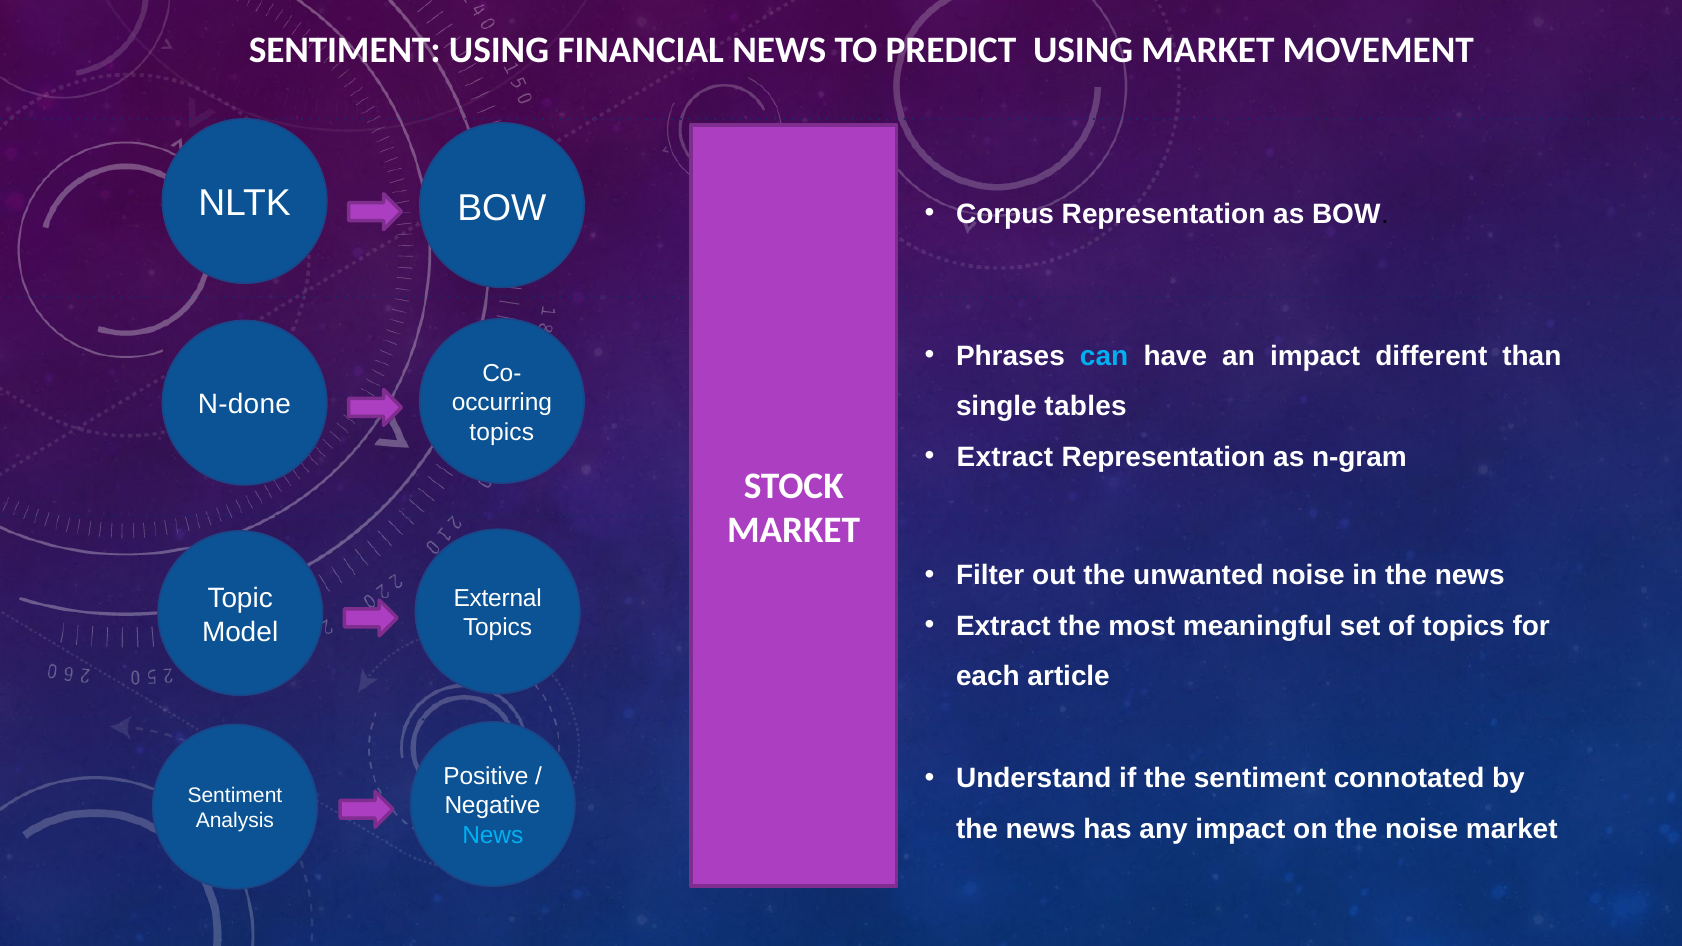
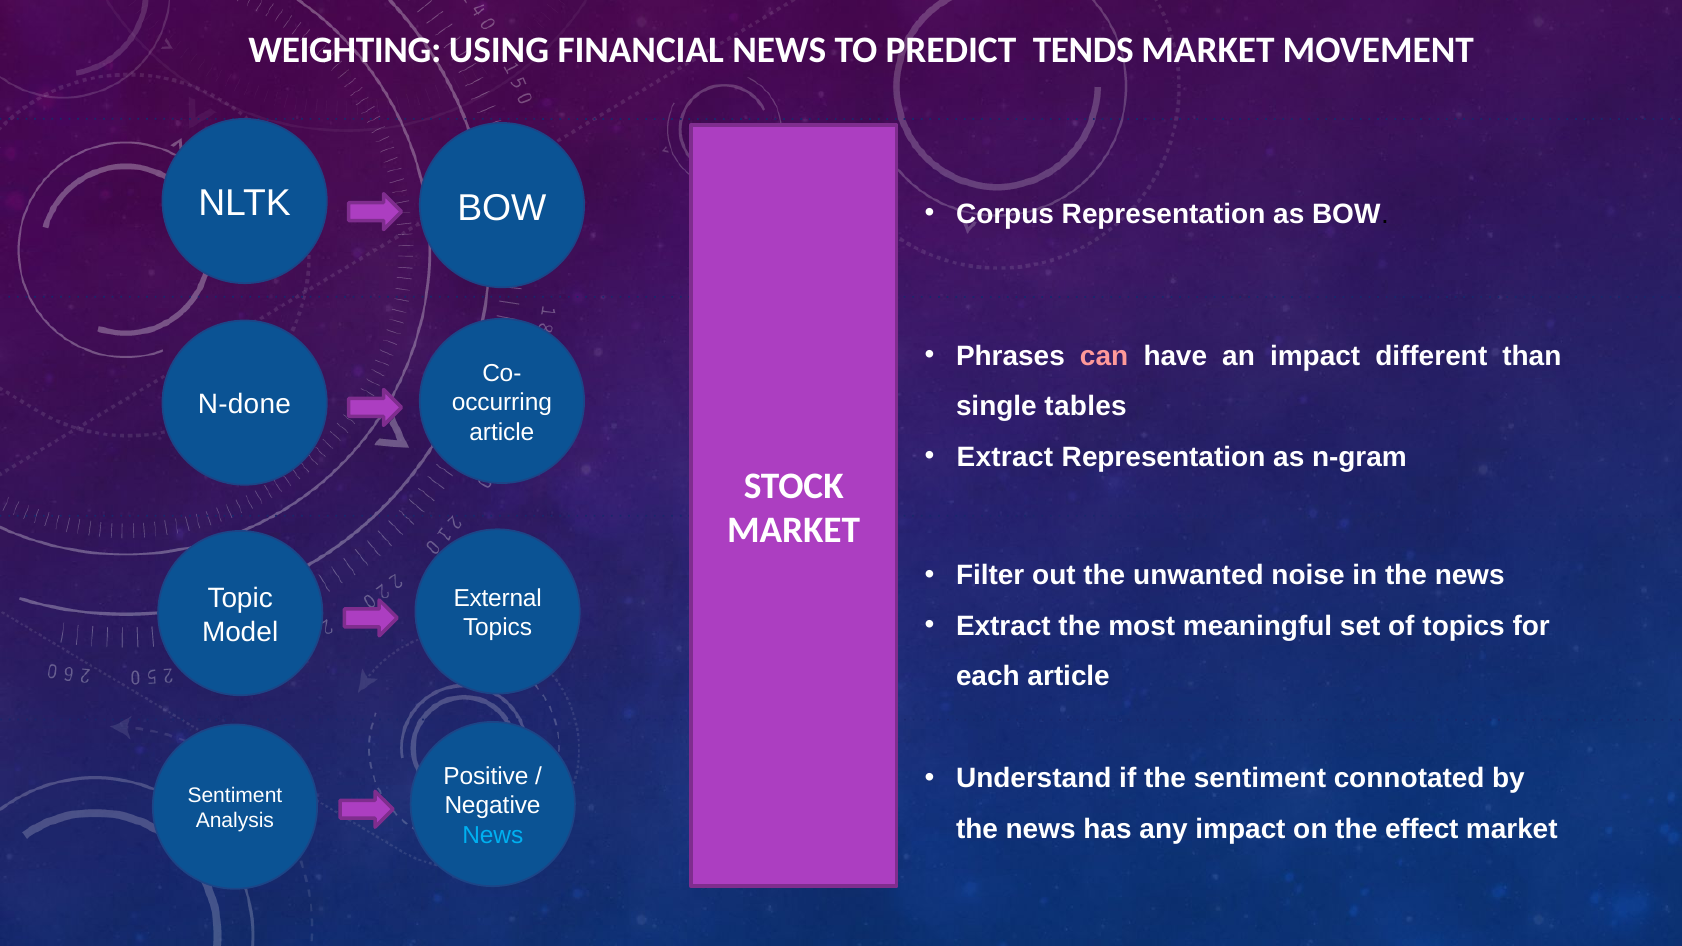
SENTIMENT at (345, 50): SENTIMENT -> WEIGHTING
PREDICT USING: USING -> TENDS
can colour: light blue -> pink
topics at (502, 432): topics -> article
the noise: noise -> effect
